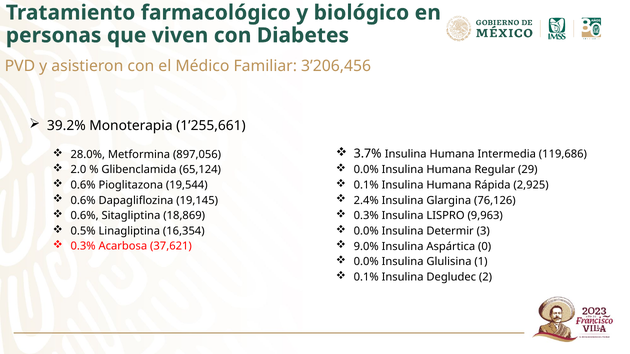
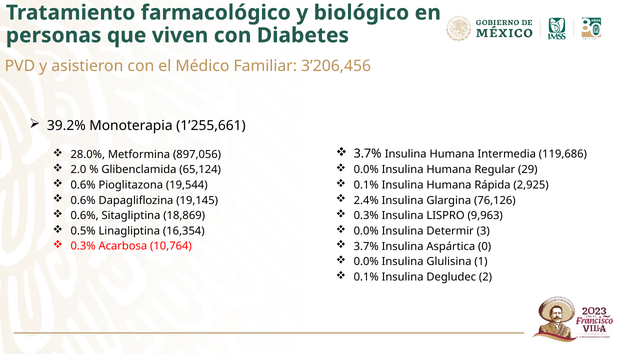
37,621: 37,621 -> 10,764
9.0% at (366, 247): 9.0% -> 3.7%
